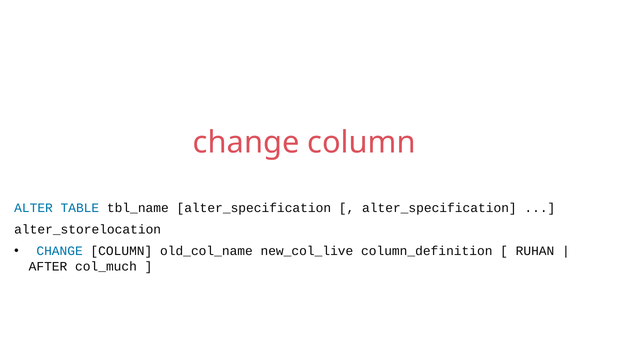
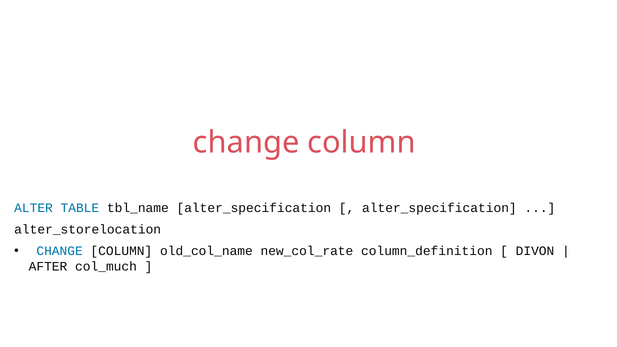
new_col_live: new_col_live -> new_col_rate
RUHAN: RUHAN -> DIVON
